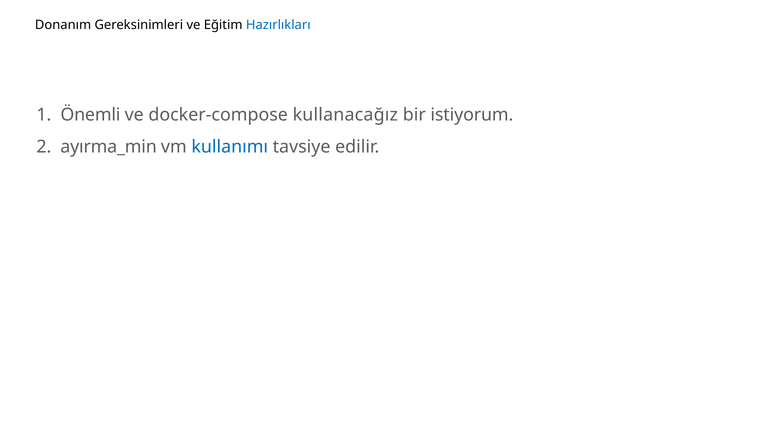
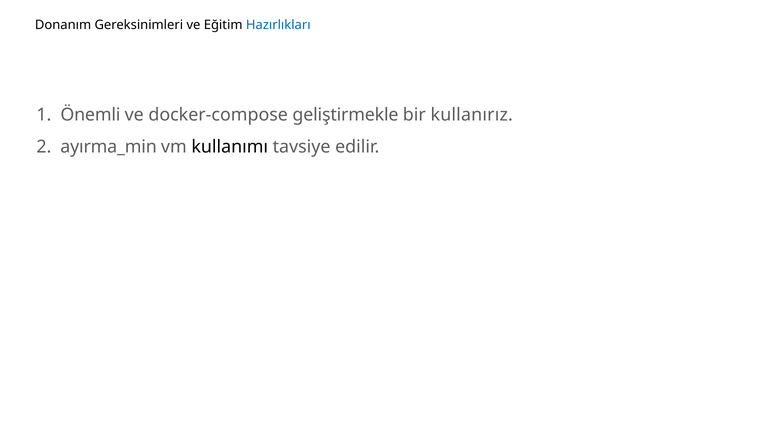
kullanacağız: kullanacağız -> geliştirmekle
istiyorum: istiyorum -> kullanırız
kullanımı colour: blue -> black
